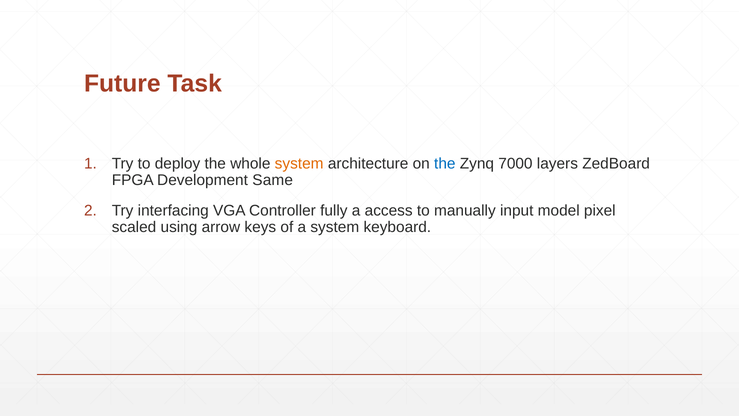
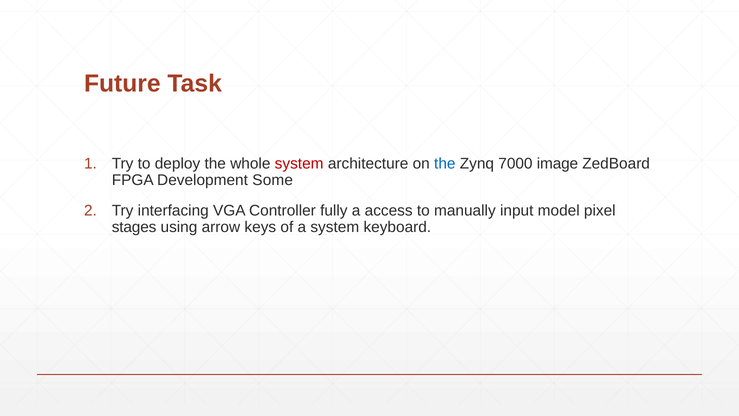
system at (299, 163) colour: orange -> red
layers: layers -> image
Same: Same -> Some
scaled: scaled -> stages
